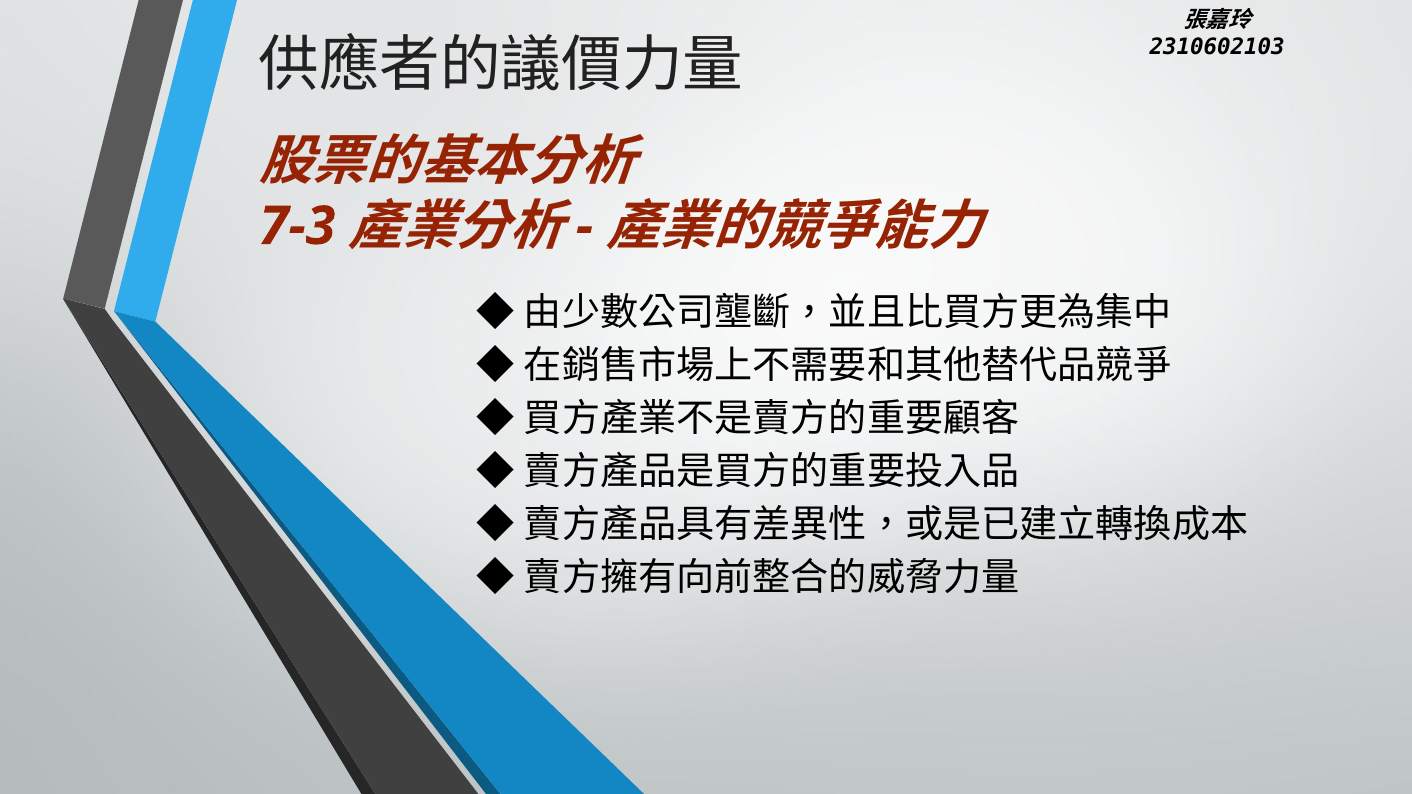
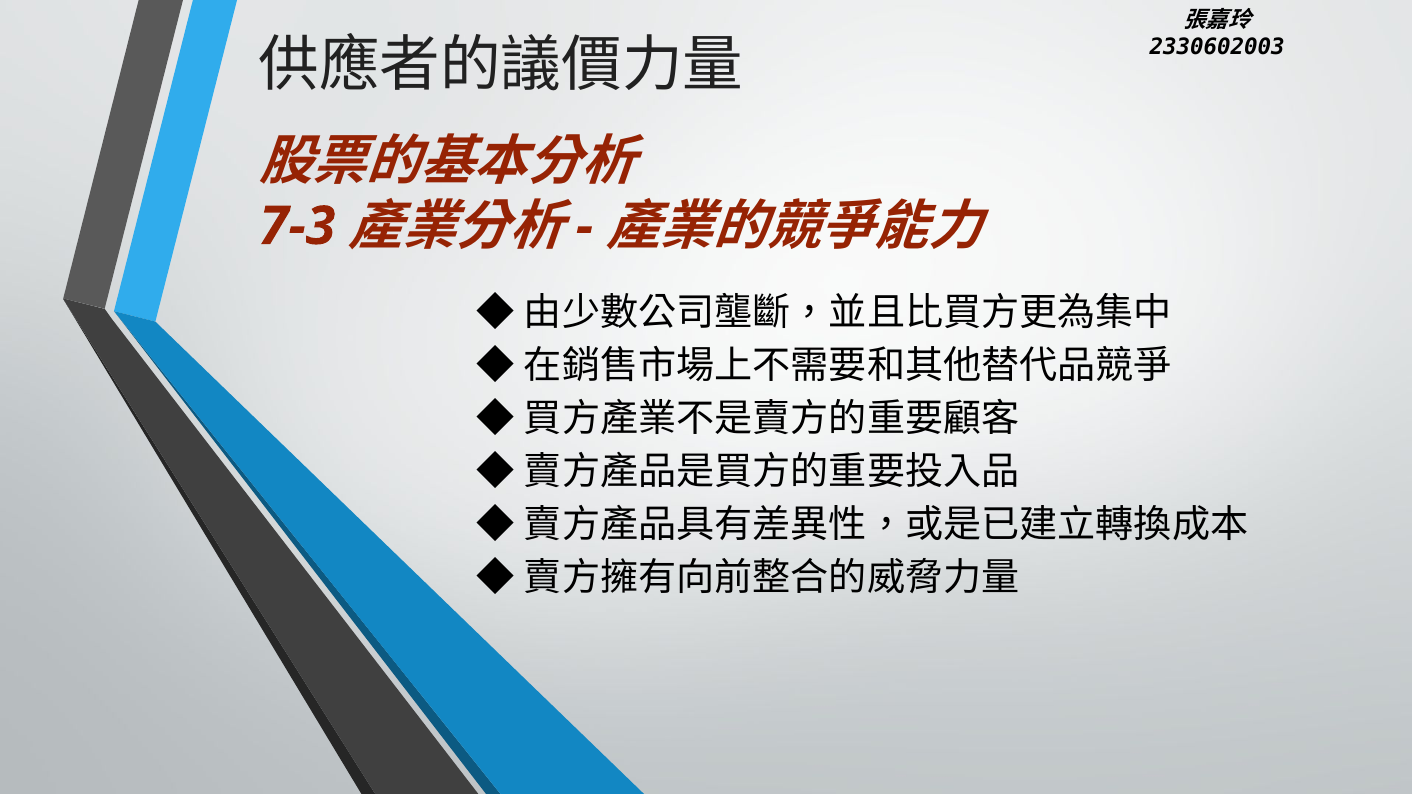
2310602103: 2310602103 -> 2330602003
